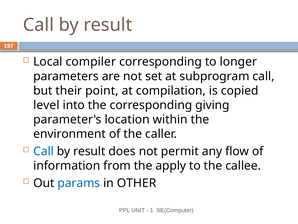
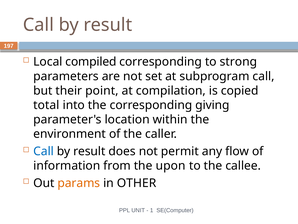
compiler: compiler -> compiled
longer: longer -> strong
level: level -> total
apply: apply -> upon
params colour: blue -> orange
